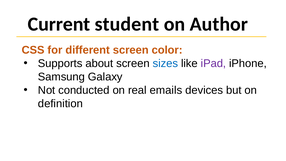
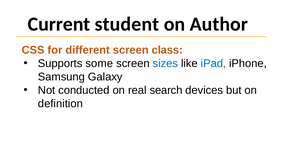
color: color -> class
about: about -> some
iPad colour: purple -> blue
emails: emails -> search
